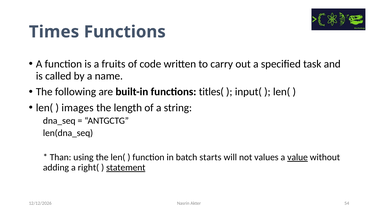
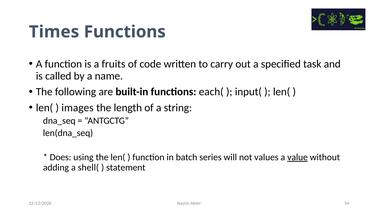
titles(: titles( -> each(
Than: Than -> Does
starts: starts -> series
right(: right( -> shell(
statement underline: present -> none
